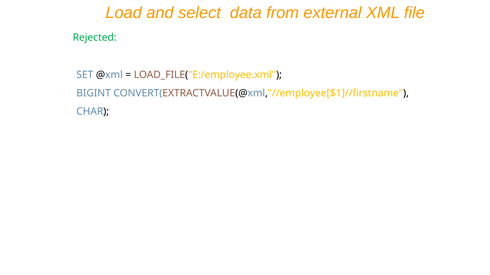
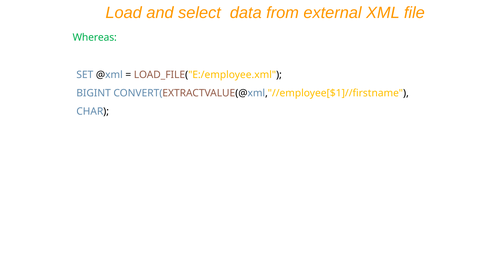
Rejected: Rejected -> Whereas
